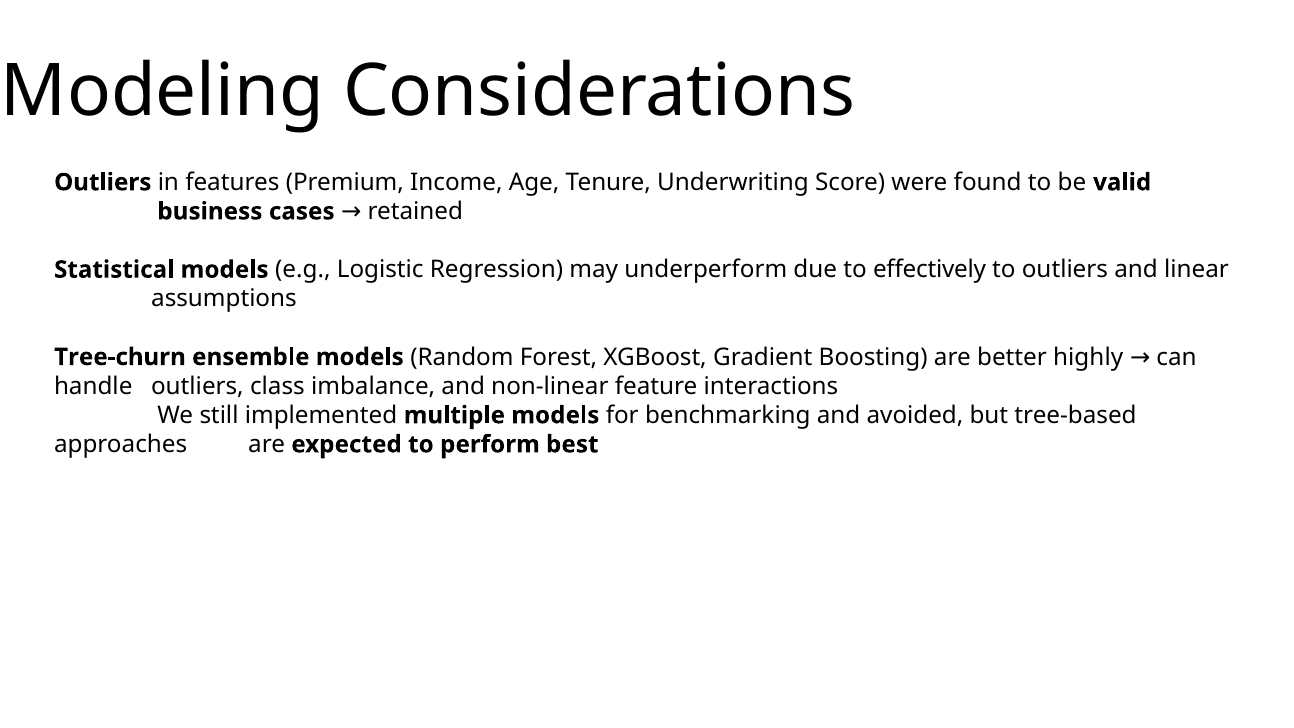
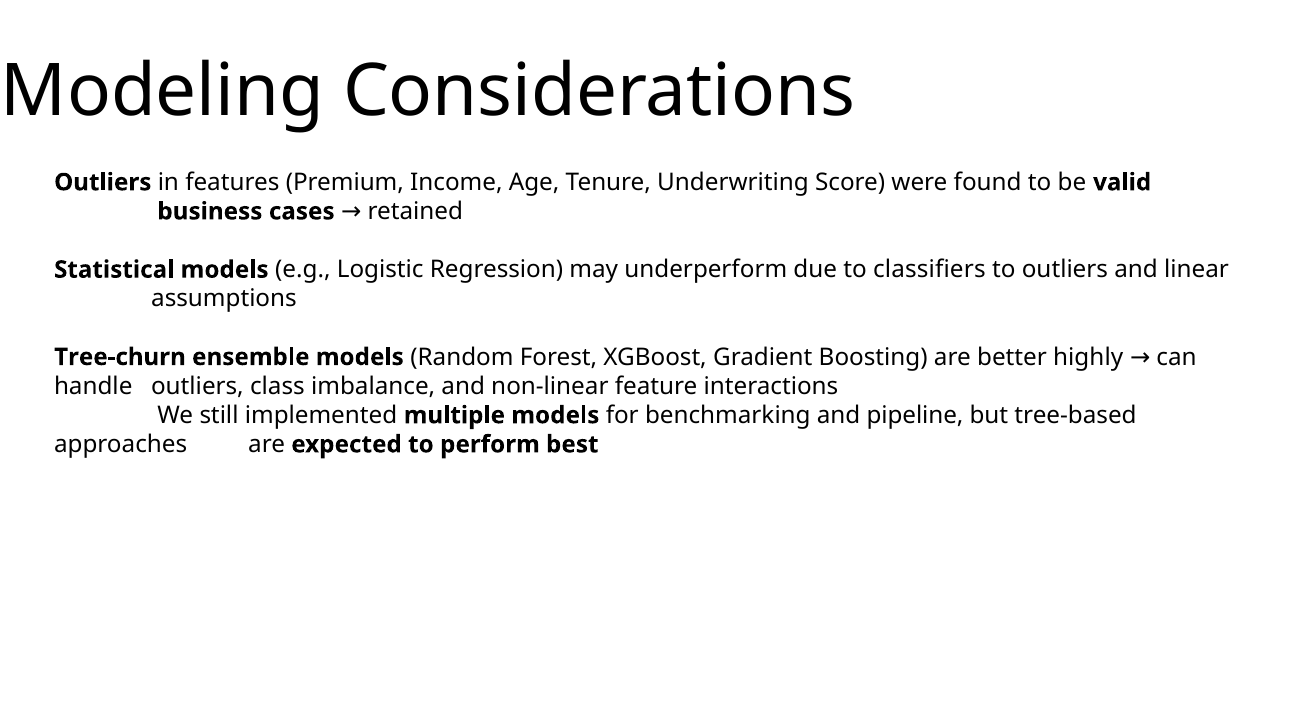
effectively: effectively -> classifiers
avoided: avoided -> pipeline
